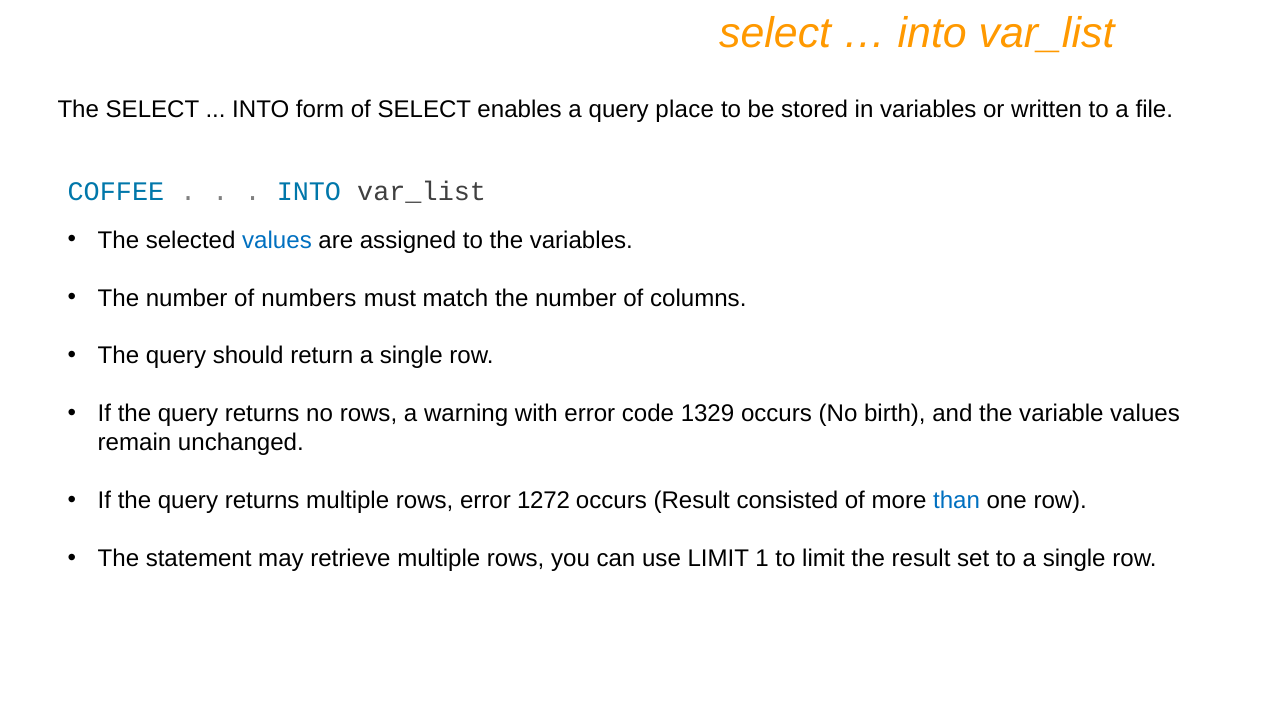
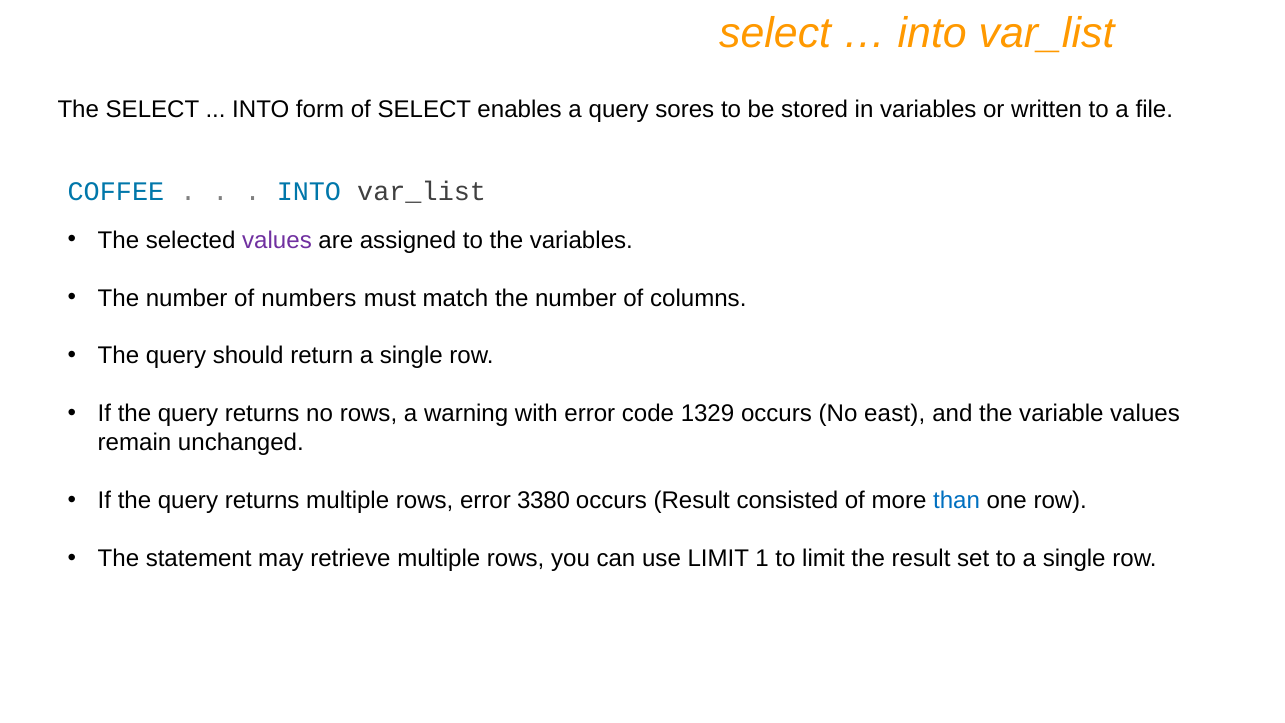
place: place -> sores
values at (277, 240) colour: blue -> purple
birth: birth -> east
1272: 1272 -> 3380
